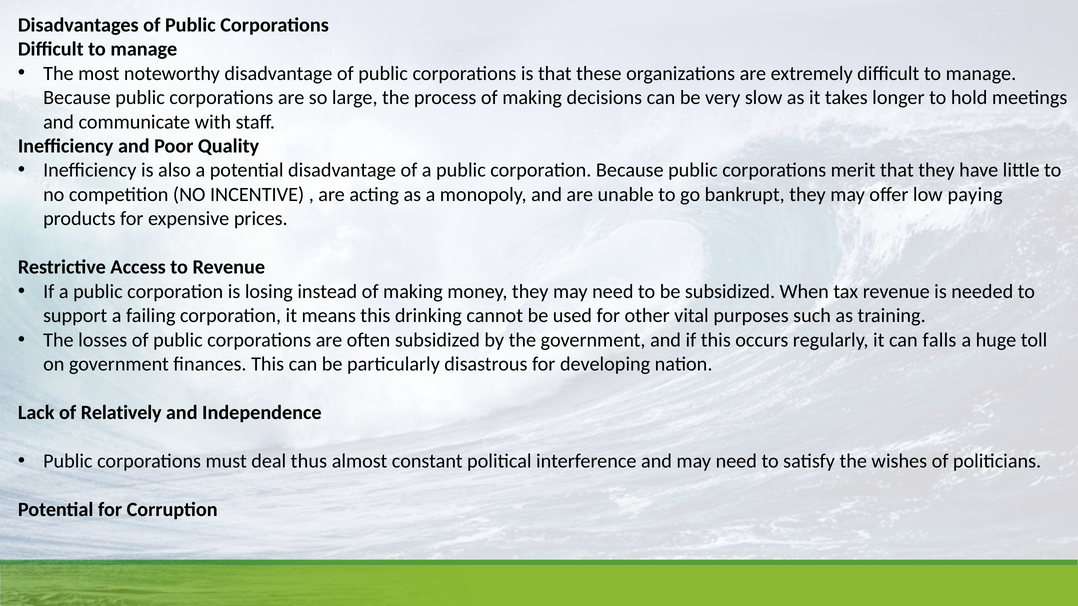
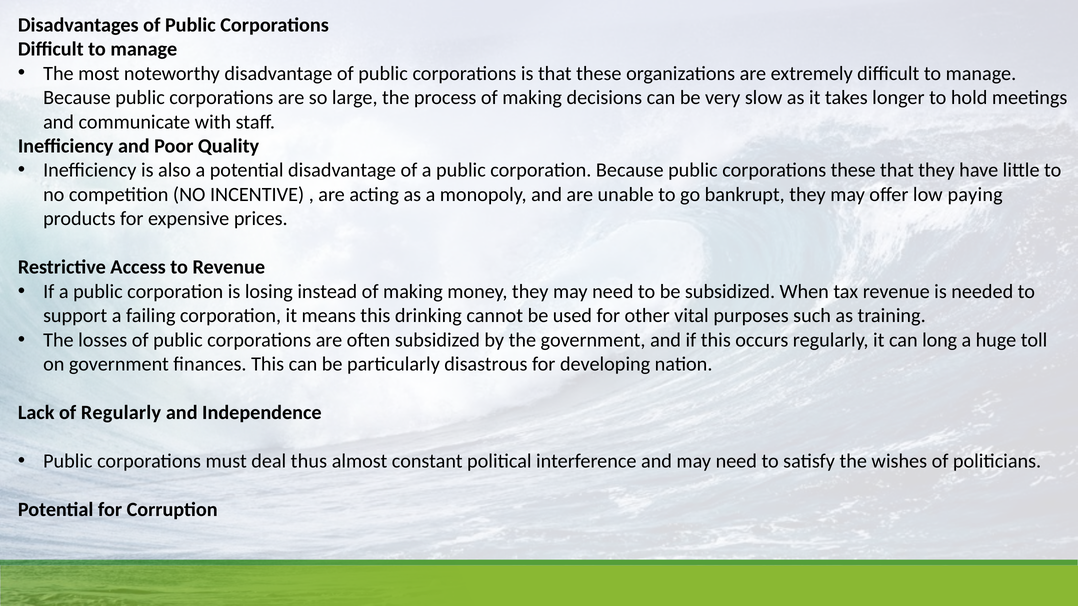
corporations merit: merit -> these
falls: falls -> long
of Relatively: Relatively -> Regularly
